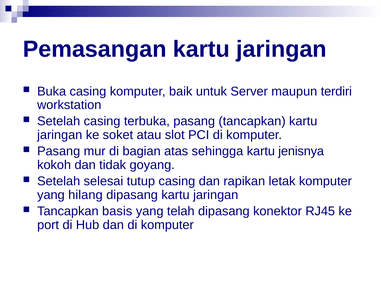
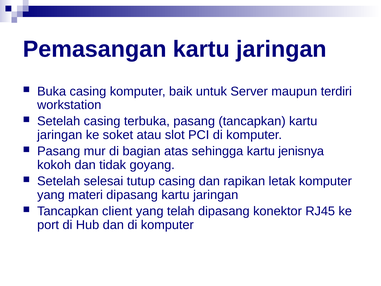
hilang: hilang -> materi
basis: basis -> client
